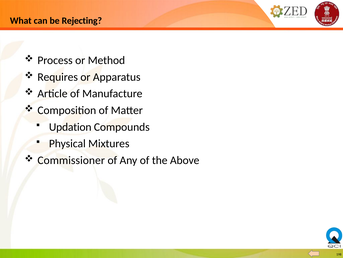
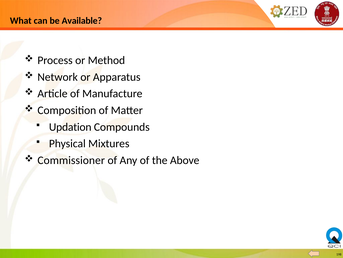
Rejecting: Rejecting -> Available
Requires: Requires -> Network
